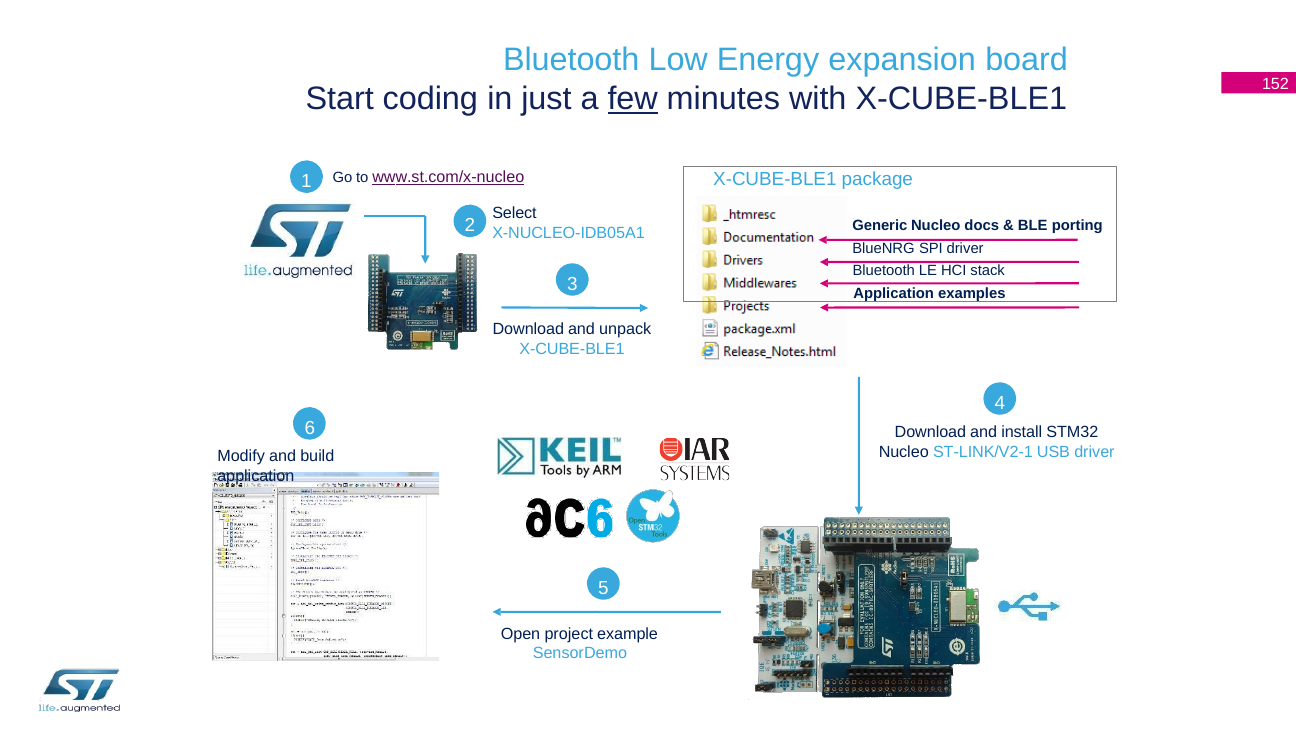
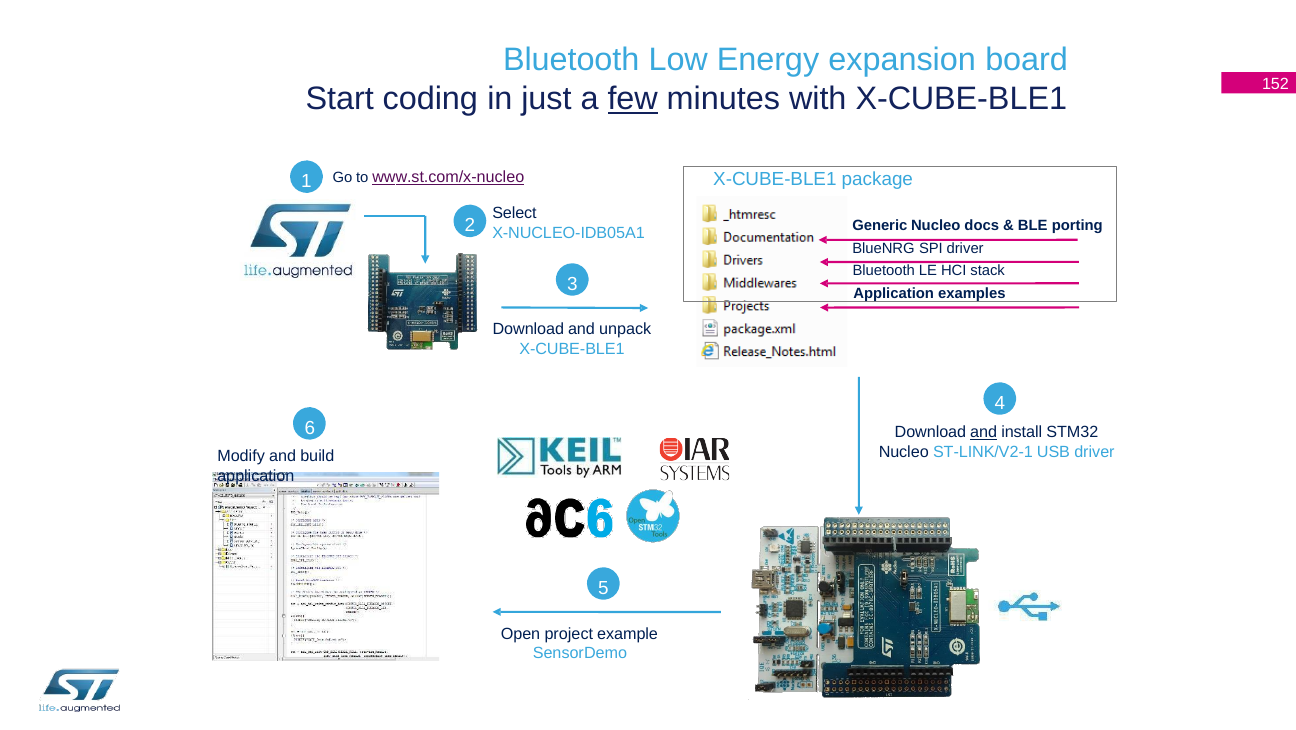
and at (984, 432) underline: none -> present
